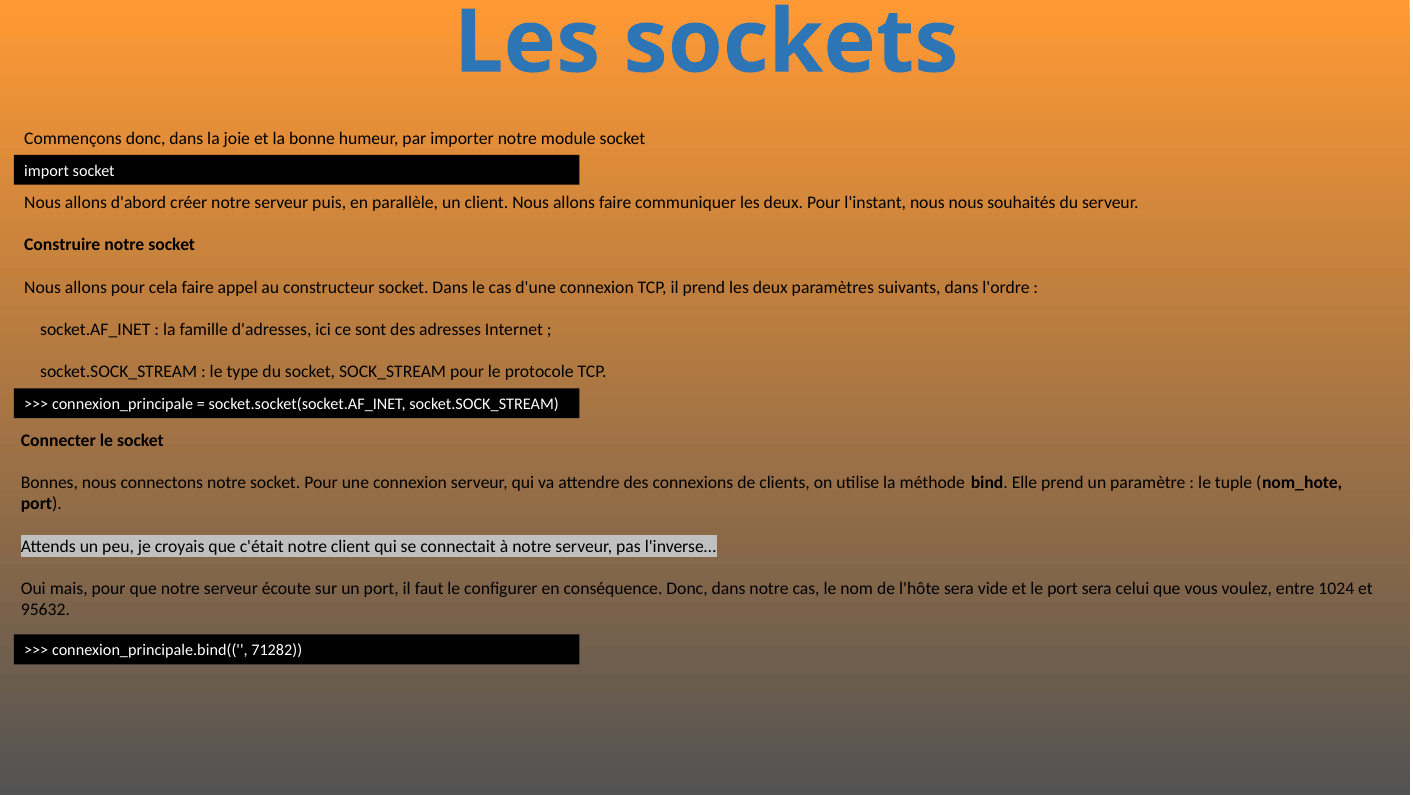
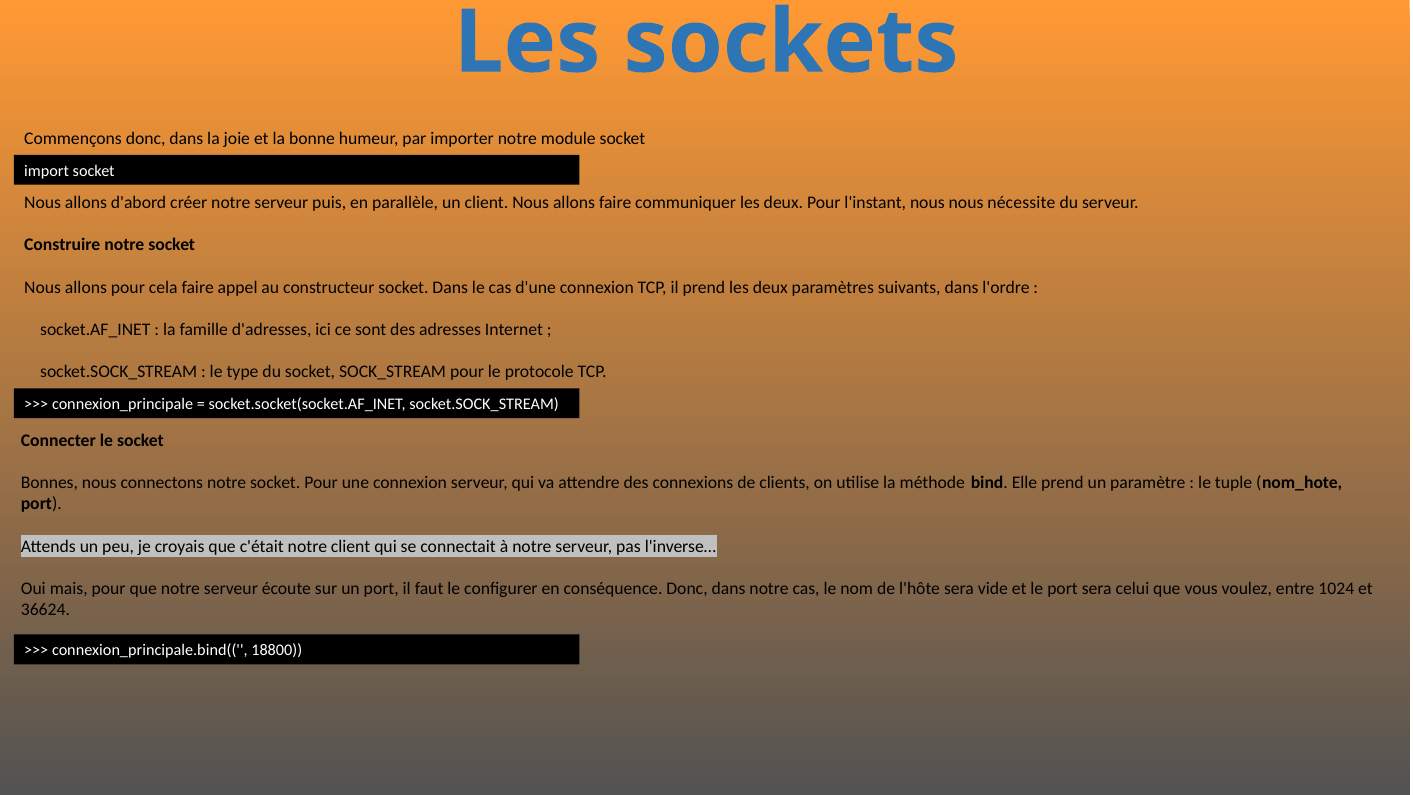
souhaités: souhaités -> nécessite
95632: 95632 -> 36624
71282: 71282 -> 18800
